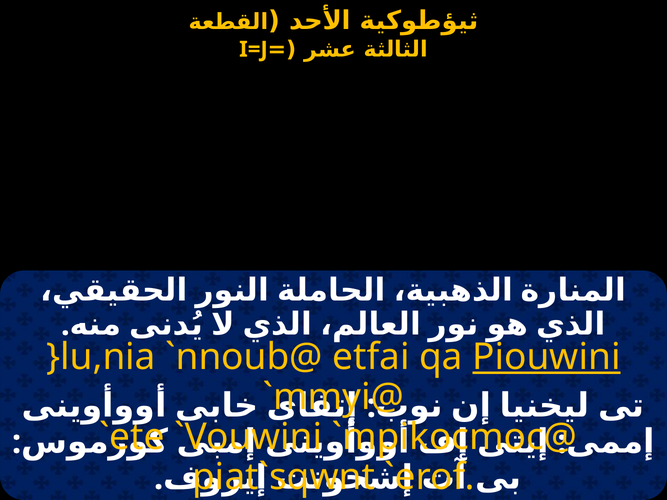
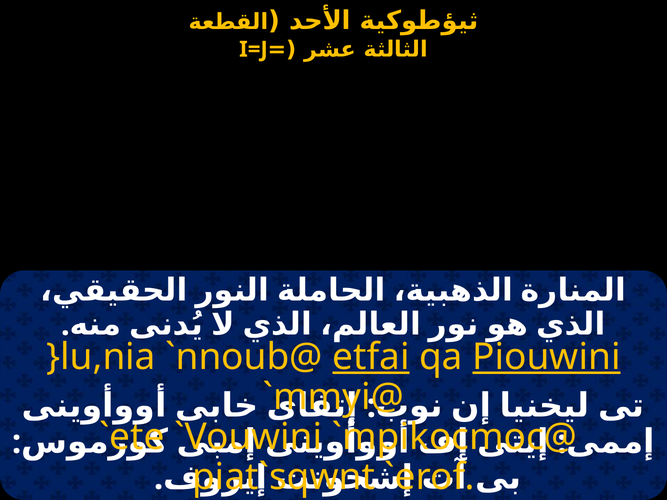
etfai underline: none -> present
